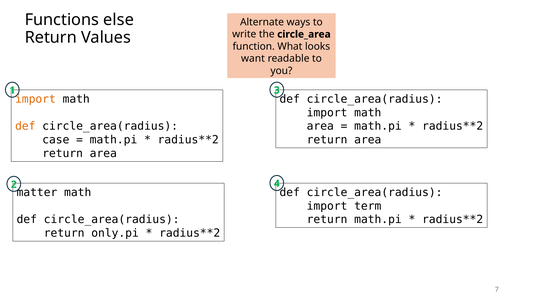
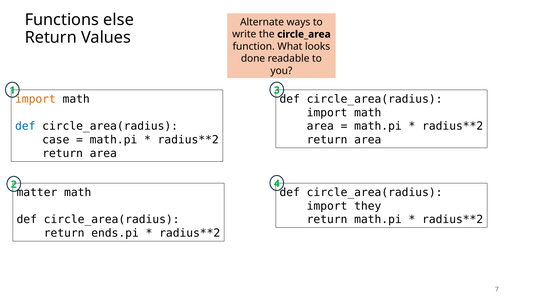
want: want -> done
def at (25, 126) colour: orange -> blue
term: term -> they
only.pi: only.pi -> ends.pi
